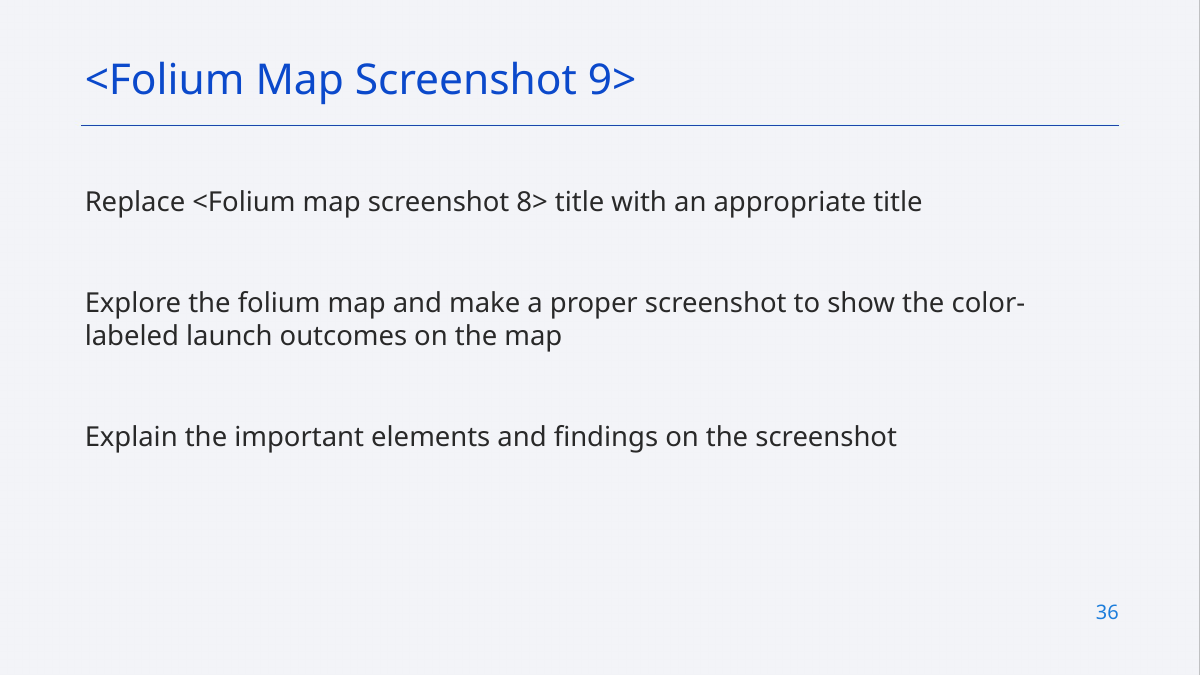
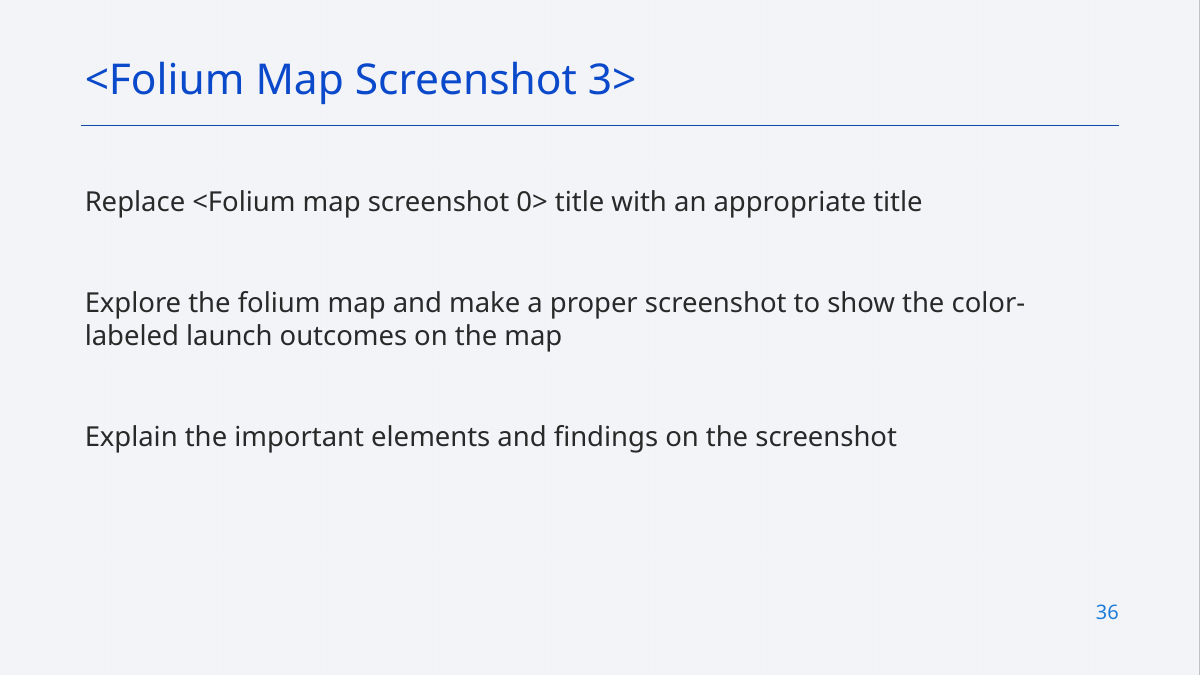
9>: 9> -> 3>
8>: 8> -> 0>
